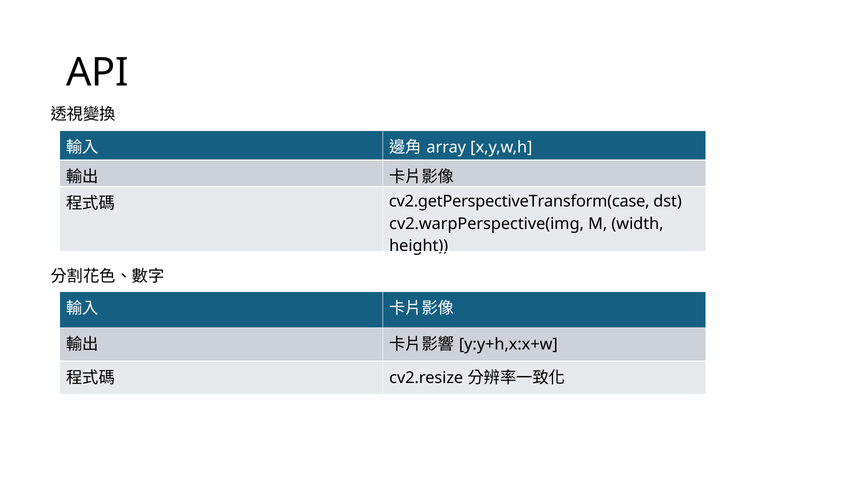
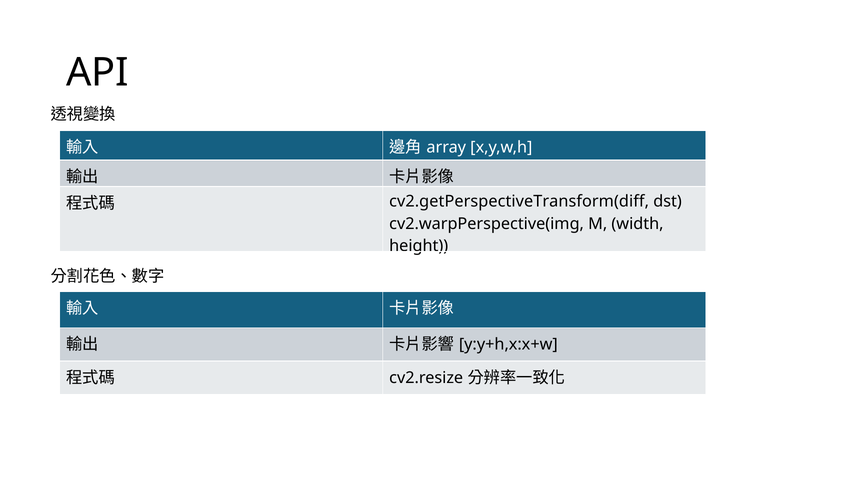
cv2.getPerspectiveTransform(case: cv2.getPerspectiveTransform(case -> cv2.getPerspectiveTransform(diff
